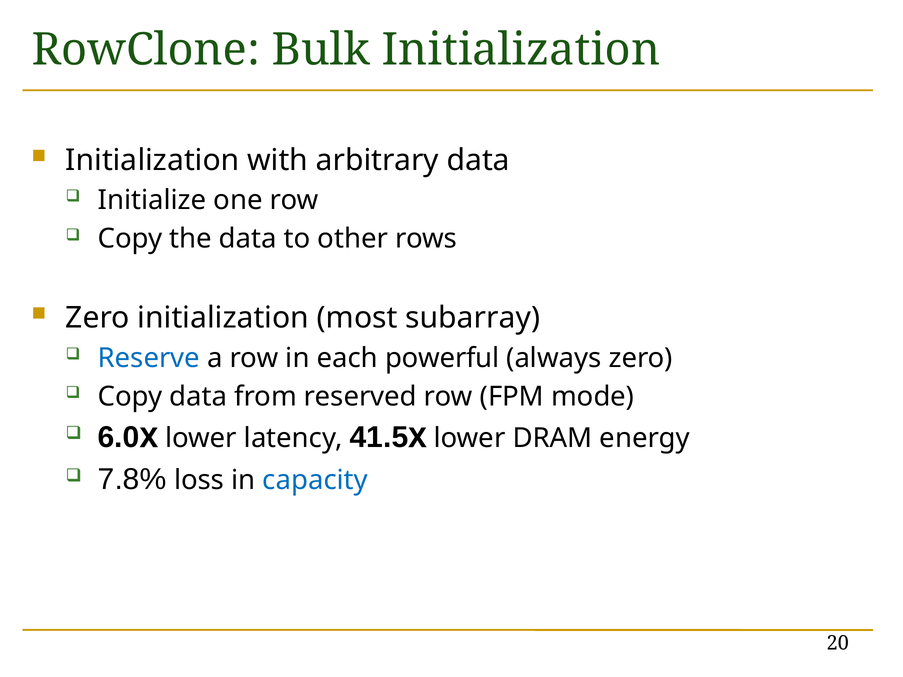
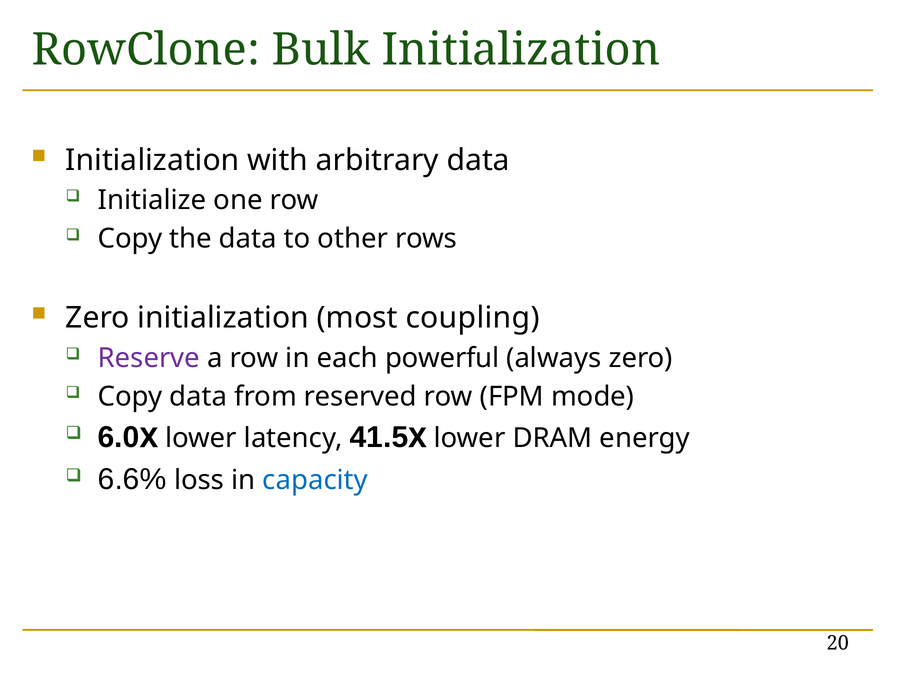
subarray: subarray -> coupling
Reserve colour: blue -> purple
7.8%: 7.8% -> 6.6%
